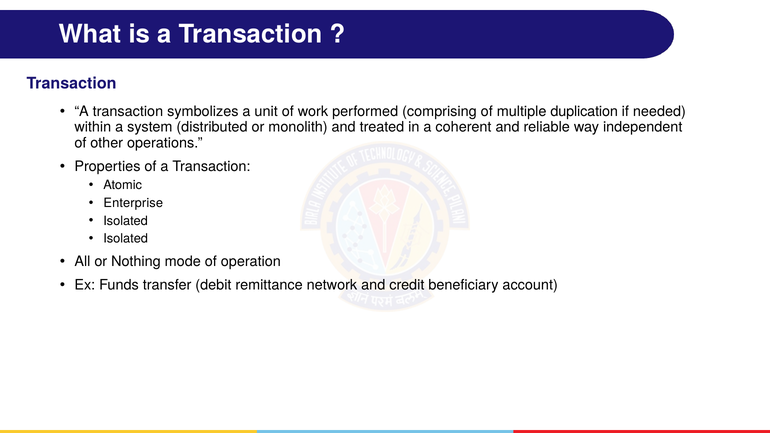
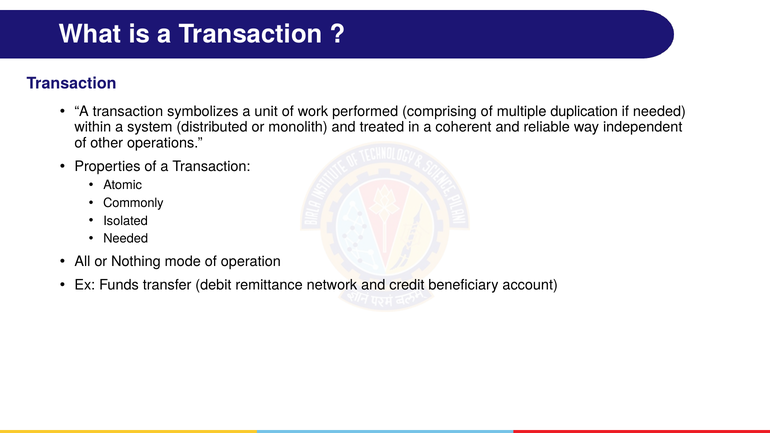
Enterprise: Enterprise -> Commonly
Isolated at (126, 239): Isolated -> Needed
